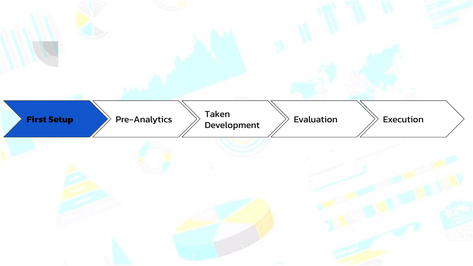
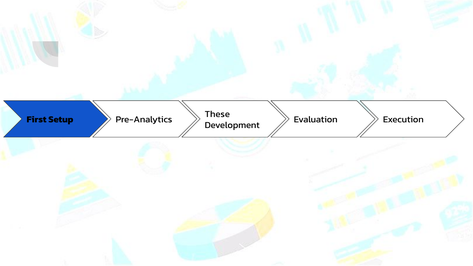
Taken: Taken -> These
